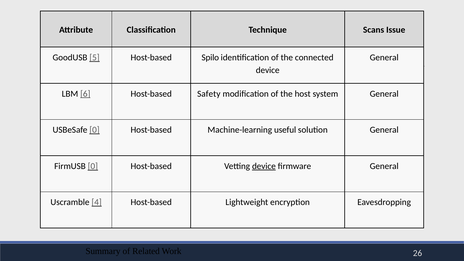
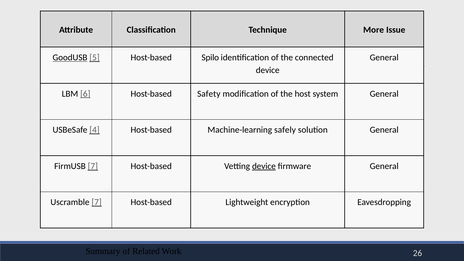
Scans: Scans -> More
GoodUSB underline: none -> present
USBeSafe 0: 0 -> 4
useful: useful -> safely
FirmUSB 0: 0 -> 7
Uscramble 4: 4 -> 7
